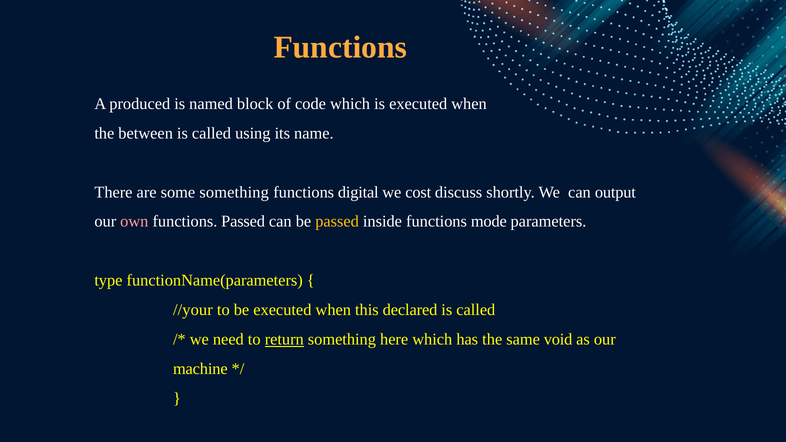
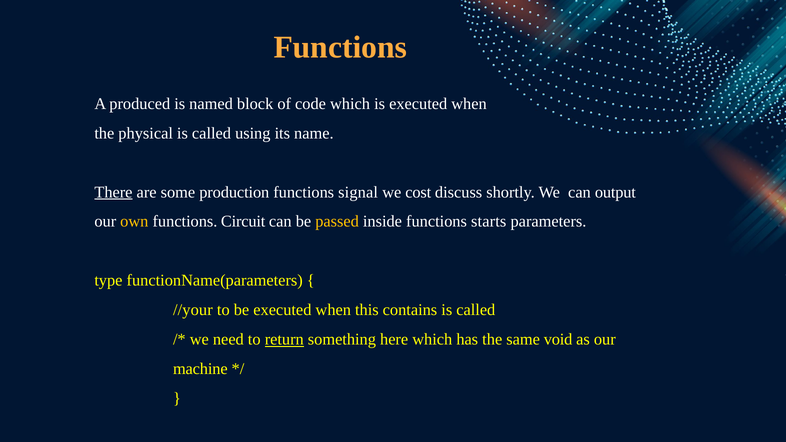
between: between -> physical
There underline: none -> present
some something: something -> production
digital: digital -> signal
own colour: pink -> yellow
functions Passed: Passed -> Circuit
mode: mode -> starts
declared: declared -> contains
